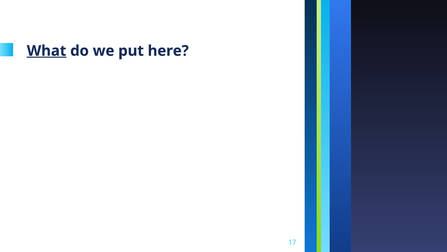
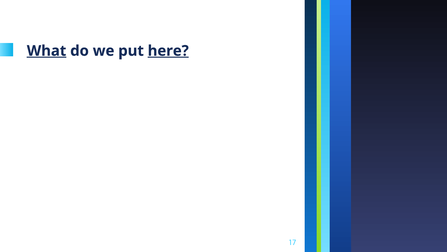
here underline: none -> present
